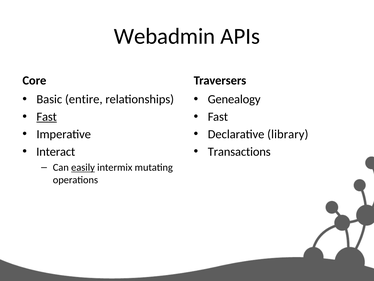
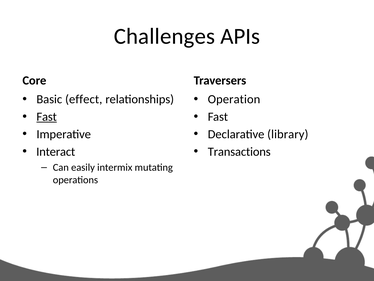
Webadmin: Webadmin -> Challenges
entire: entire -> effect
Genealogy: Genealogy -> Operation
easily underline: present -> none
